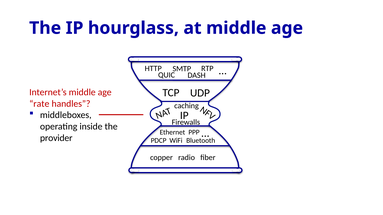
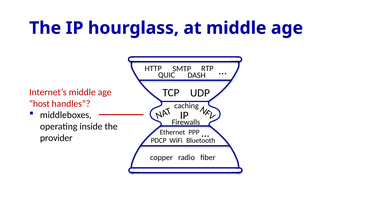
rate: rate -> host
